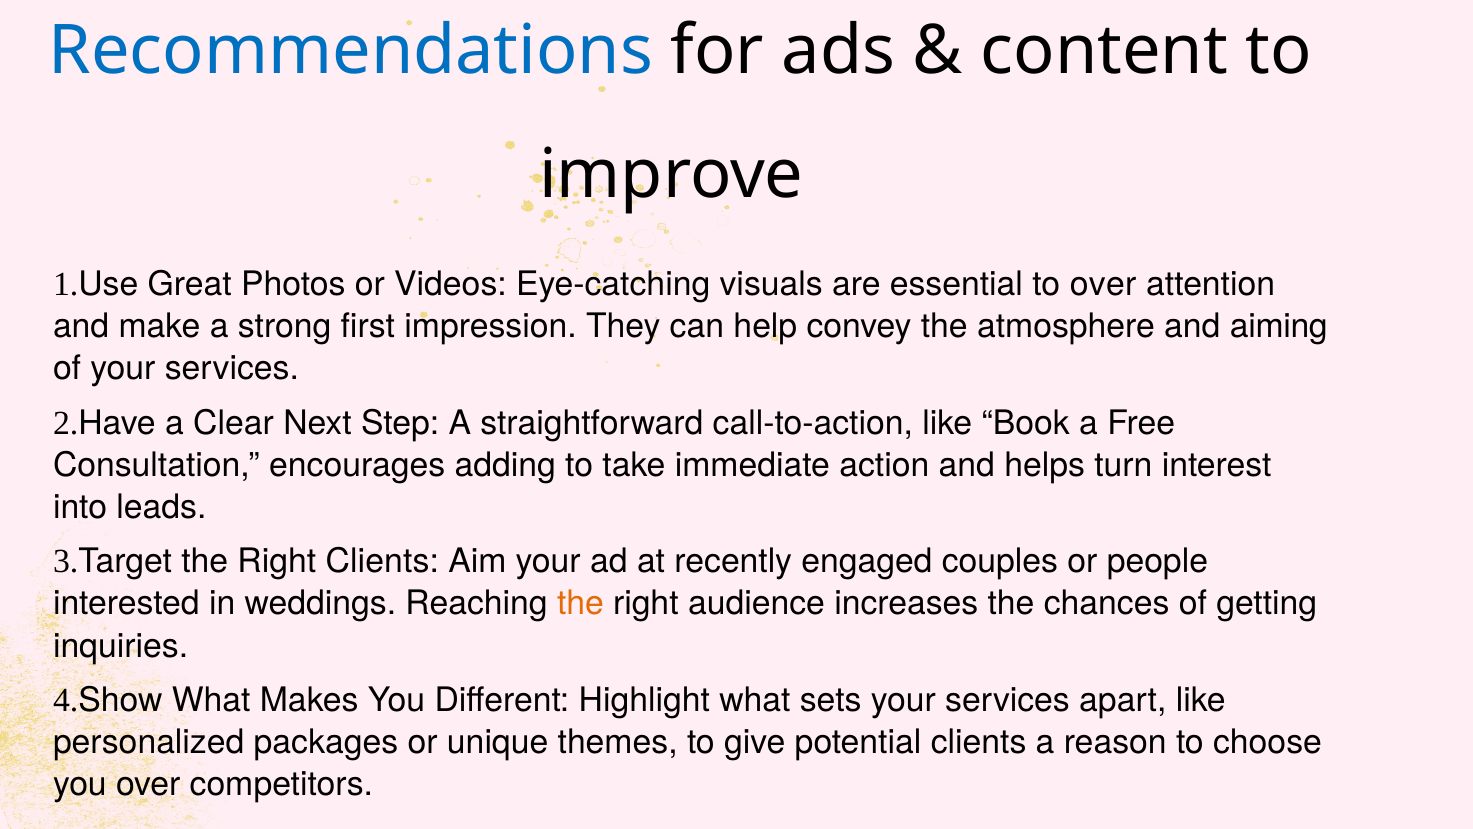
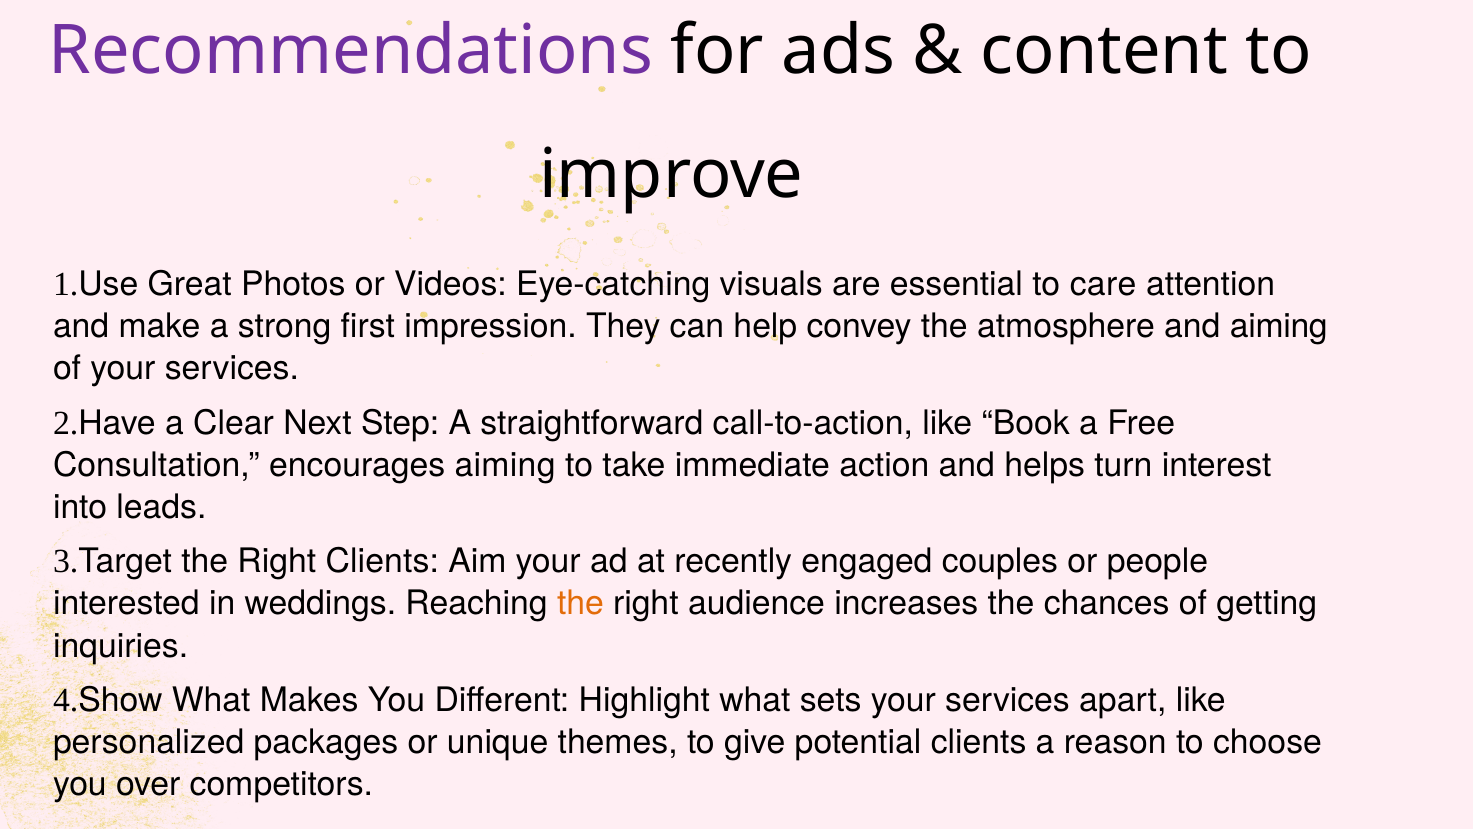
Recommendations colour: blue -> purple
to over: over -> care
encourages adding: adding -> aiming
